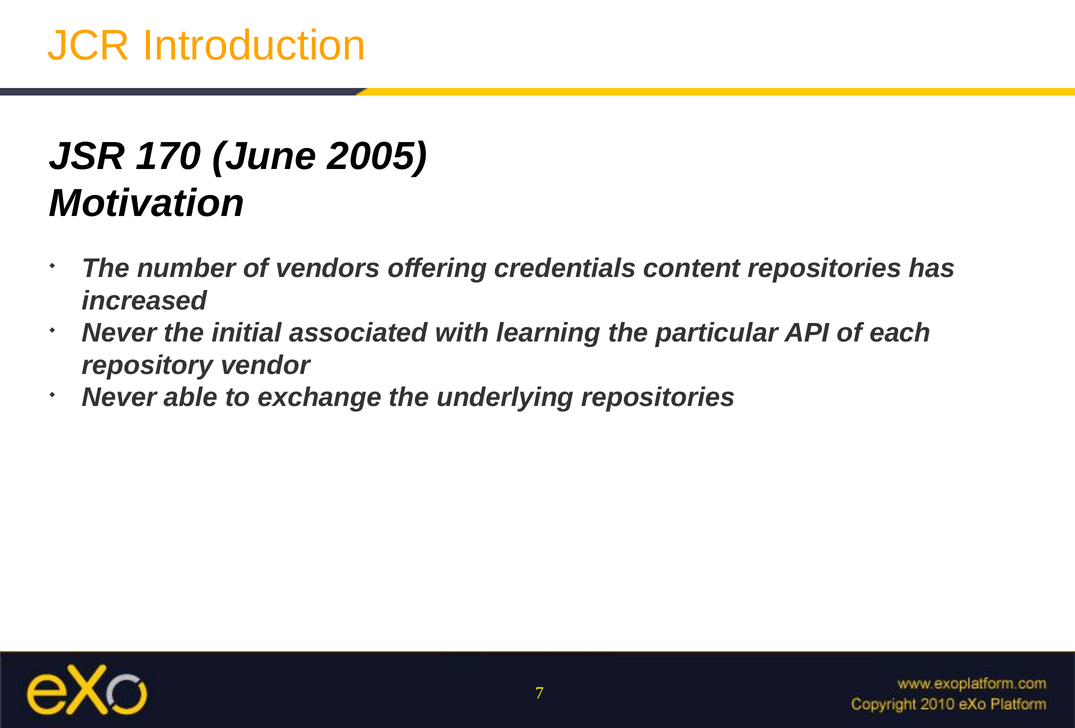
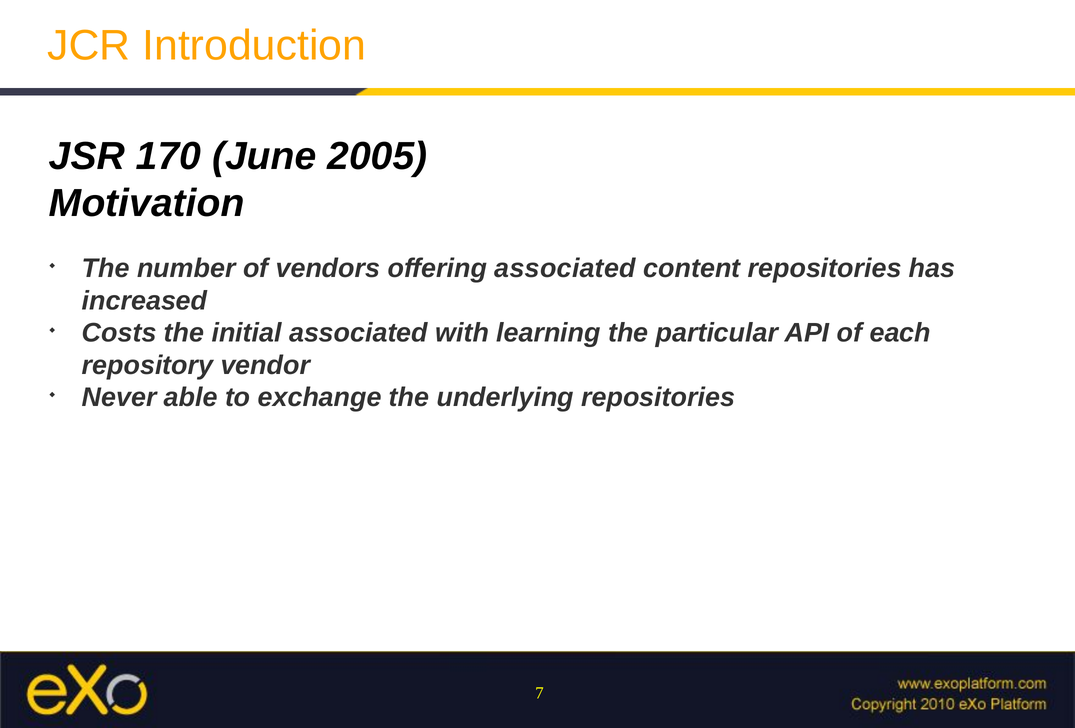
offering credentials: credentials -> associated
Never at (119, 333): Never -> Costs
